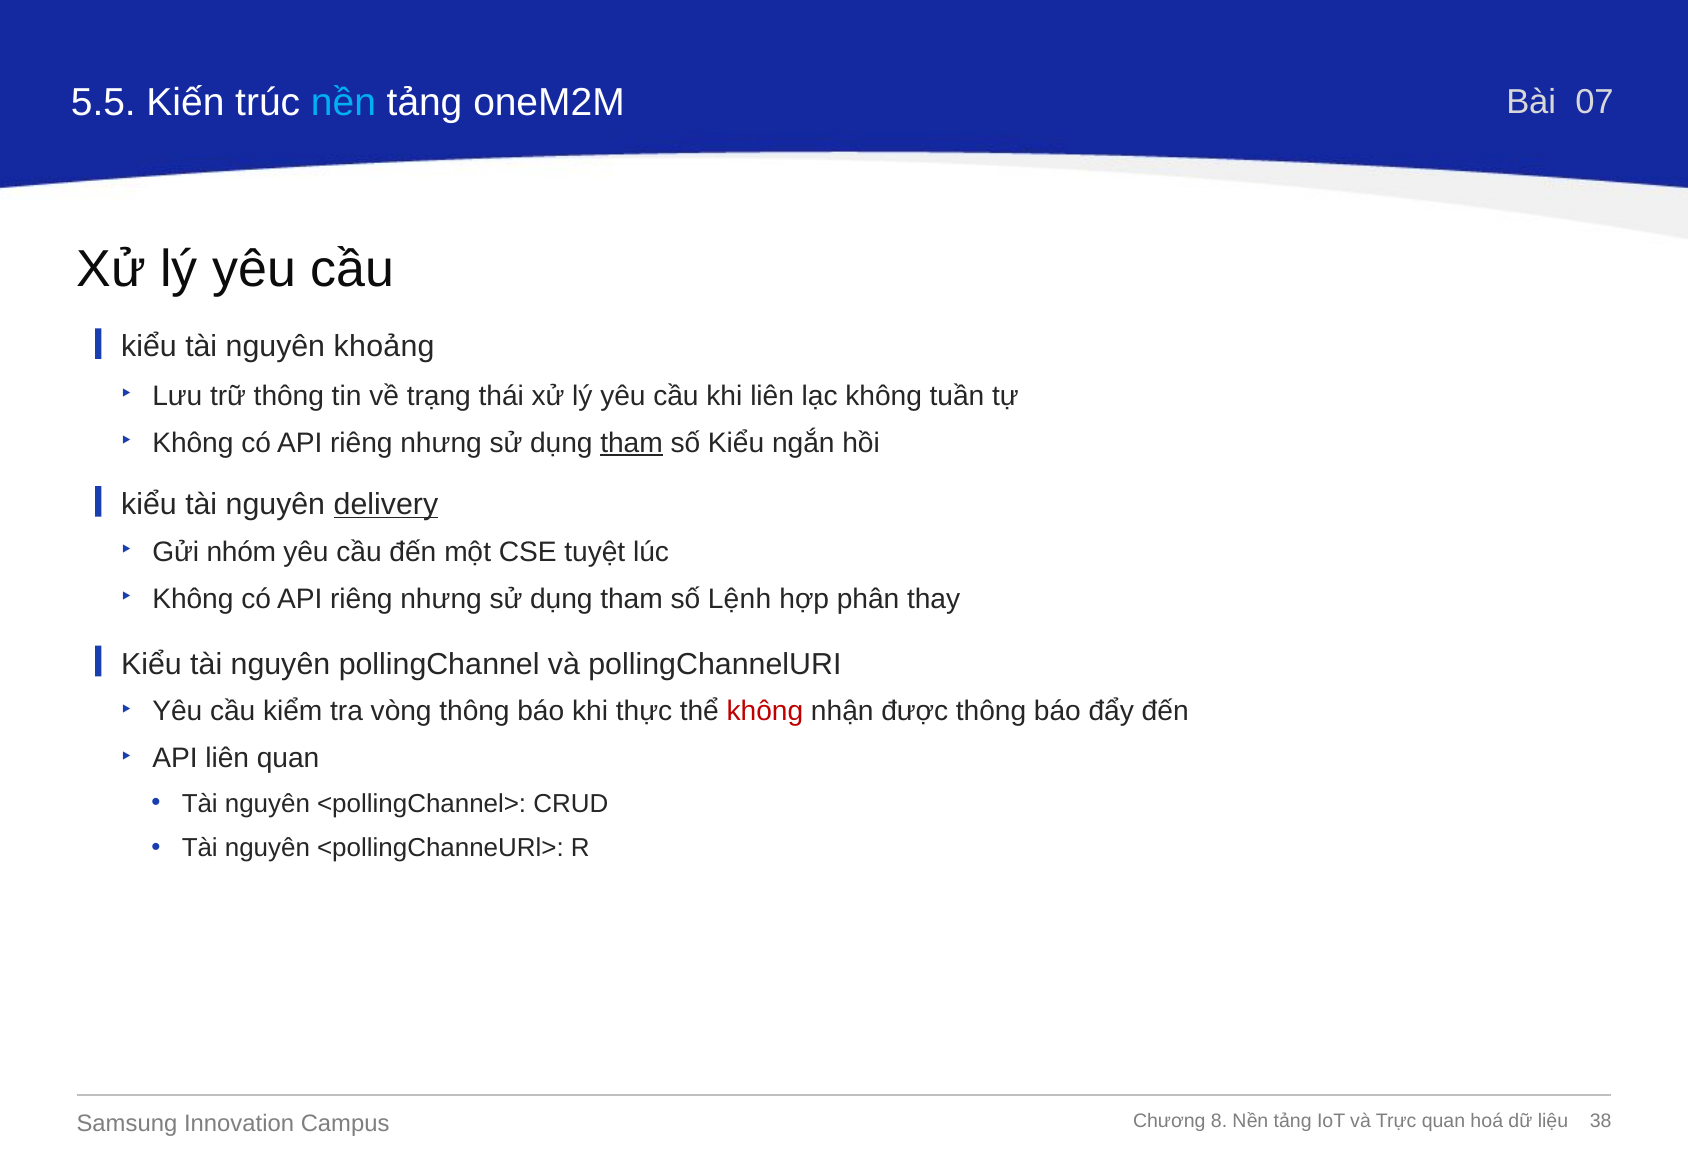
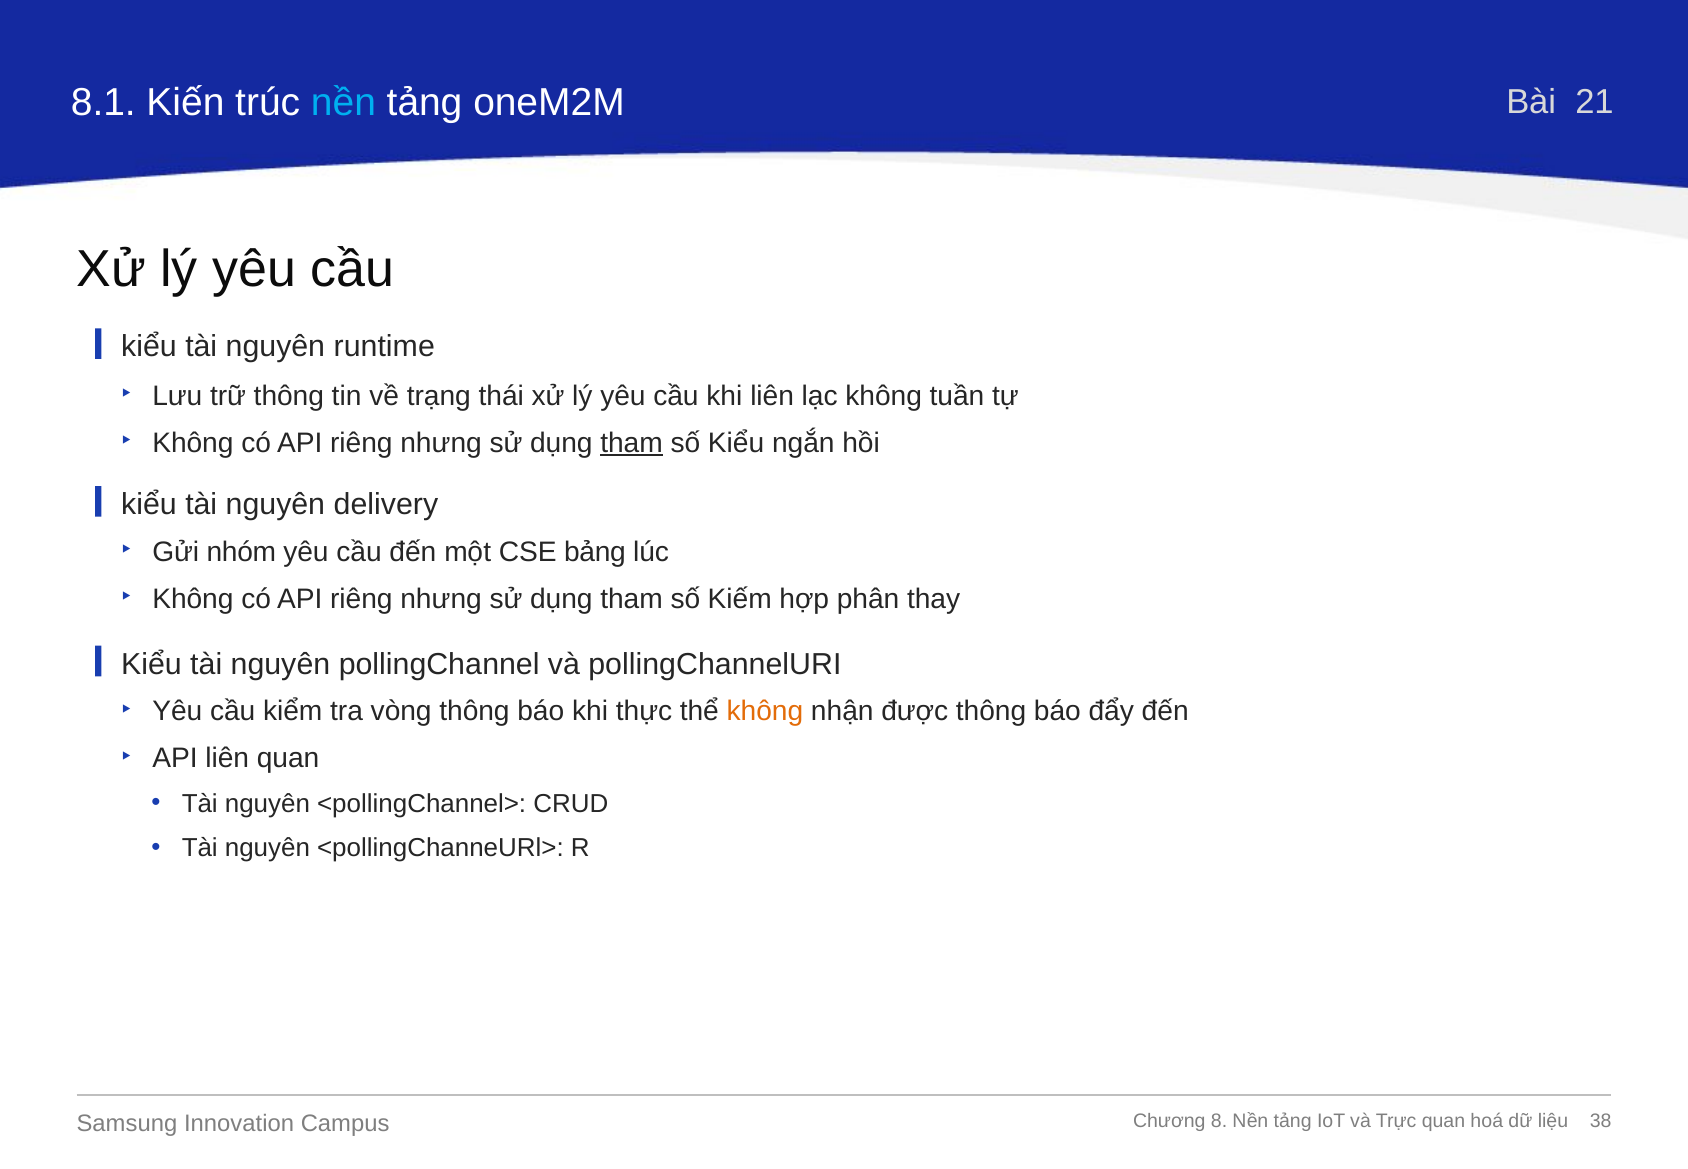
5.5: 5.5 -> 8.1
07: 07 -> 21
khoảng: khoảng -> runtime
delivery underline: present -> none
tuyệt: tuyệt -> bảng
Lệnh: Lệnh -> Kiếm
không at (765, 712) colour: red -> orange
